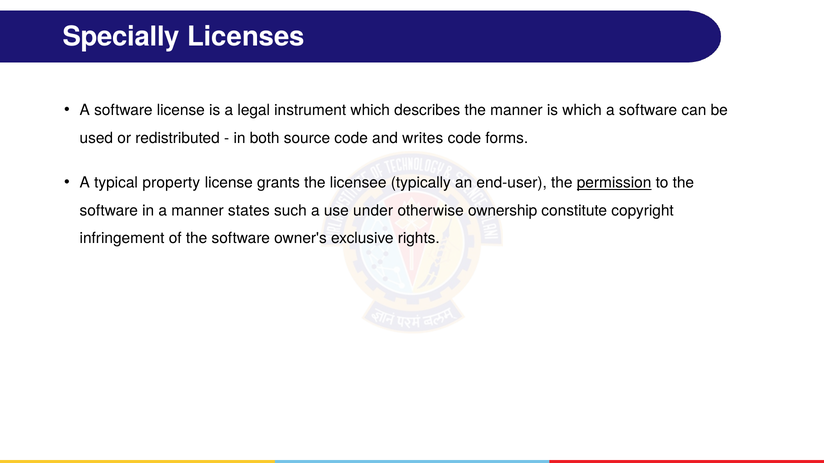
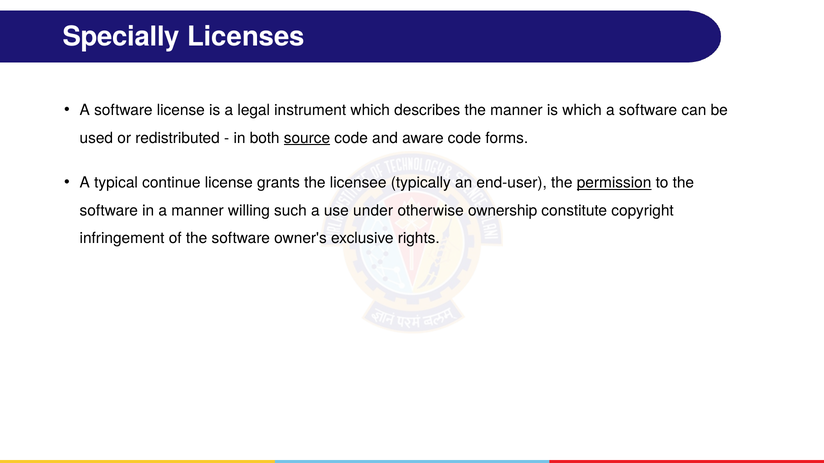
source underline: none -> present
writes: writes -> aware
property: property -> continue
states: states -> willing
